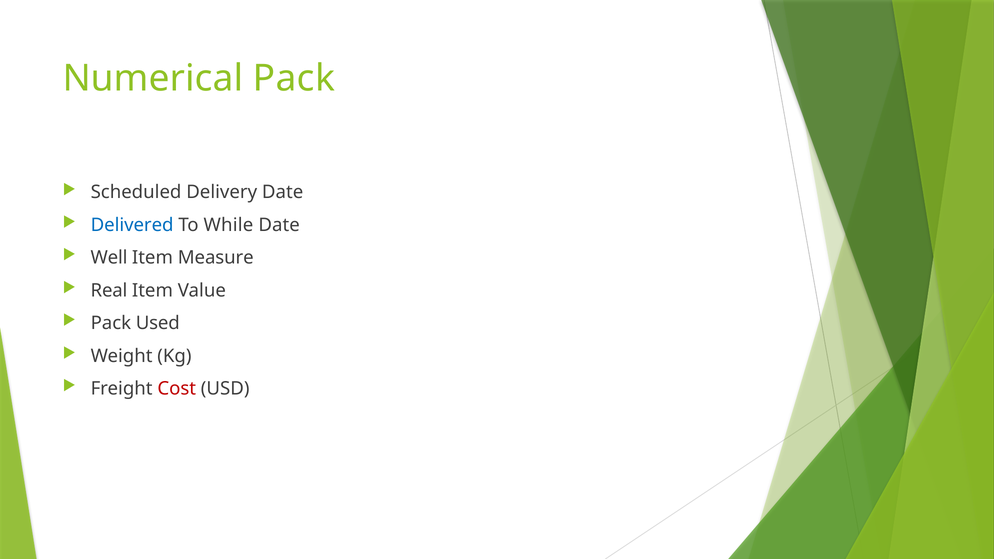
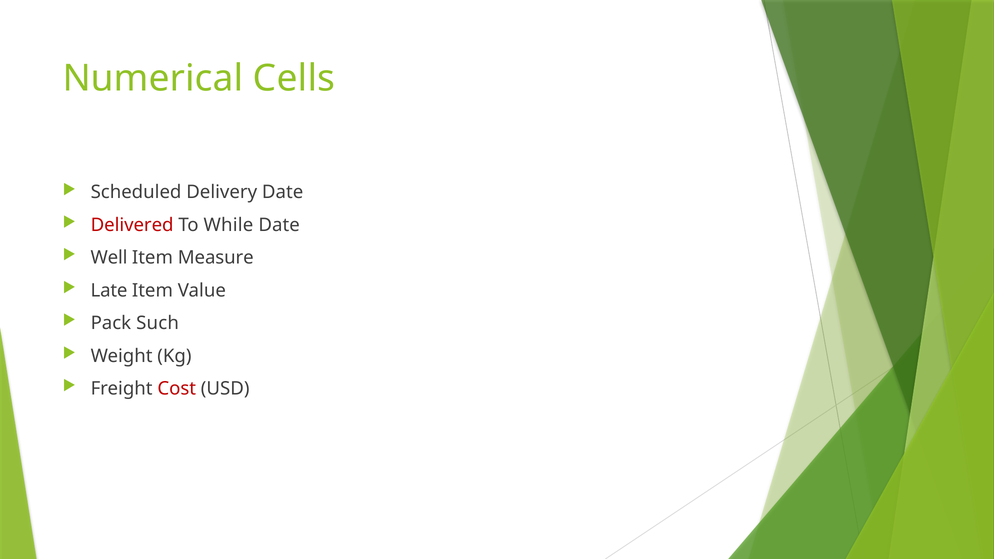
Numerical Pack: Pack -> Cells
Delivered colour: blue -> red
Real: Real -> Late
Used: Used -> Such
